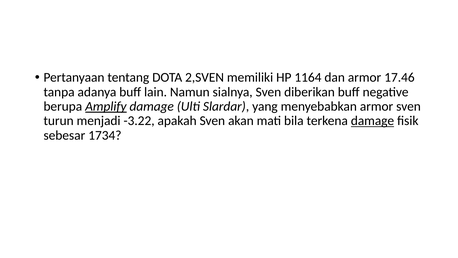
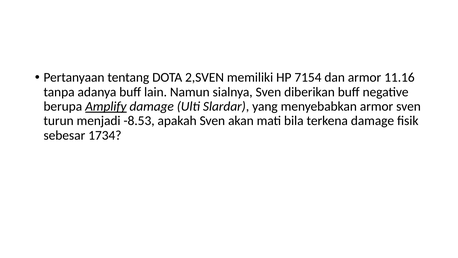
1164: 1164 -> 7154
17.46: 17.46 -> 11.16
-3.22: -3.22 -> -8.53
damage at (373, 121) underline: present -> none
